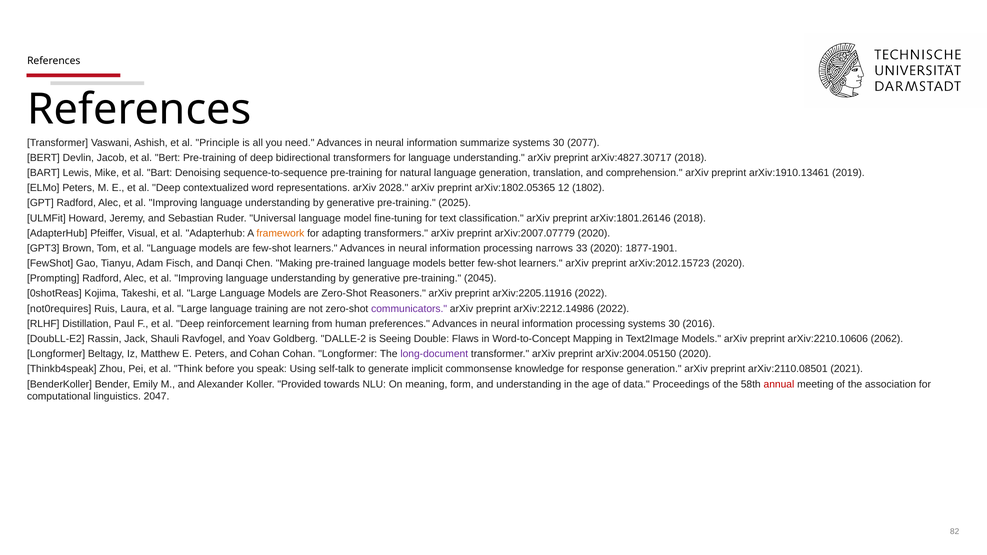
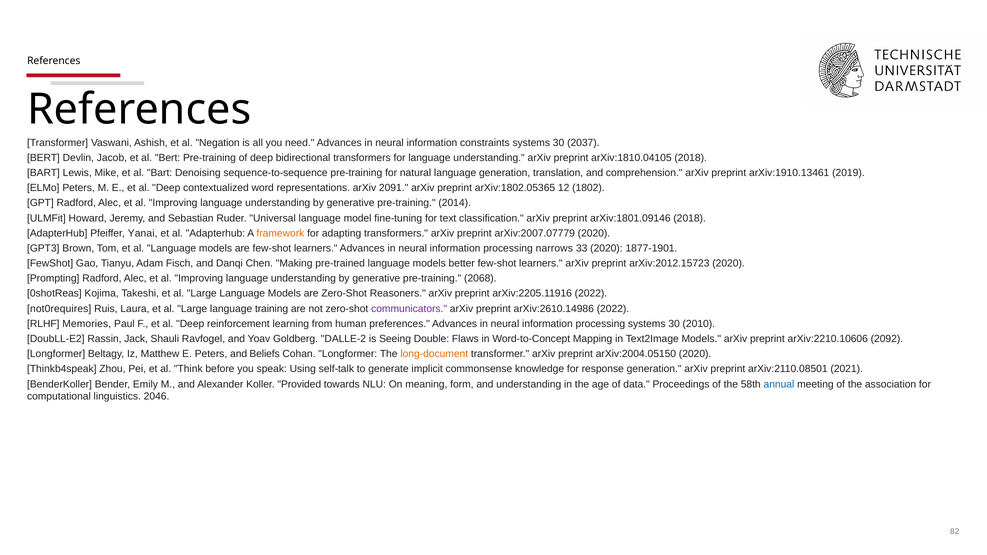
Principle: Principle -> Negation
summarize: summarize -> constraints
2077: 2077 -> 2037
arXiv:4827.30717: arXiv:4827.30717 -> arXiv:1810.04105
2028: 2028 -> 2091
2025: 2025 -> 2014
arXiv:1801.26146: arXiv:1801.26146 -> arXiv:1801.09146
Visual: Visual -> Yanai
2045: 2045 -> 2068
arXiv:2212.14986: arXiv:2212.14986 -> arXiv:2610.14986
Distillation: Distillation -> Memories
2016: 2016 -> 2010
2062: 2062 -> 2092
and Cohan: Cohan -> Beliefs
long-document colour: purple -> orange
annual colour: red -> blue
2047: 2047 -> 2046
